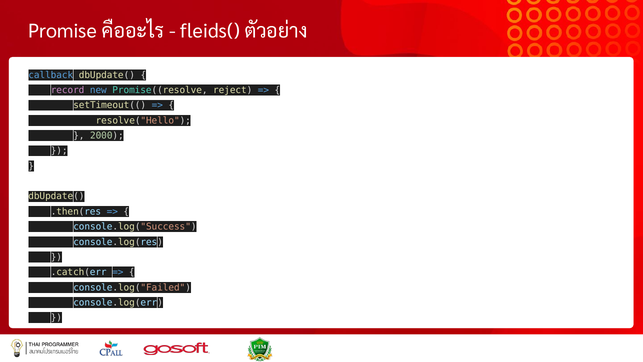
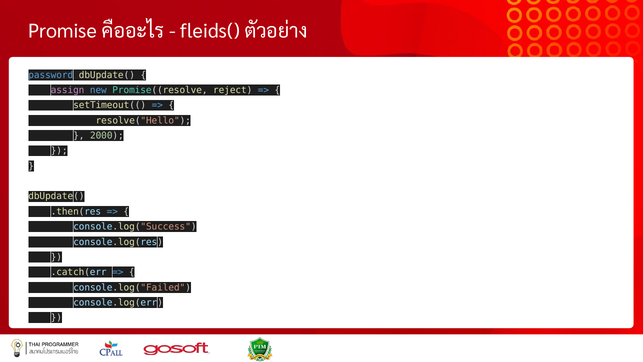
callback: callback -> password
record: record -> assign
